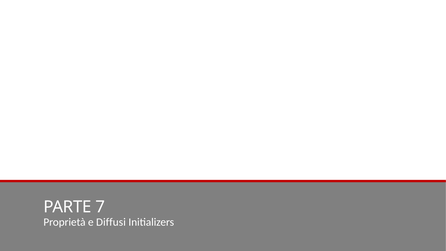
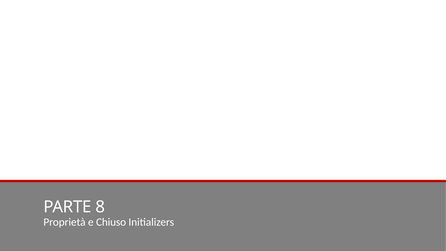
7: 7 -> 8
Diffusi: Diffusi -> Chiuso
